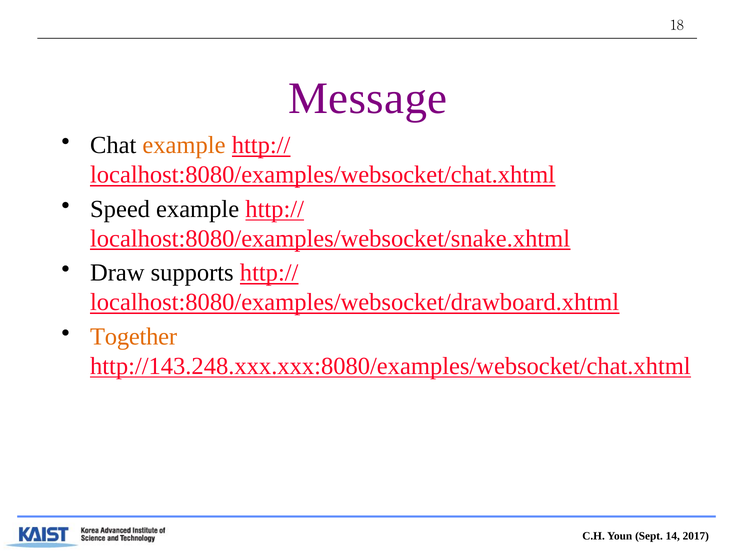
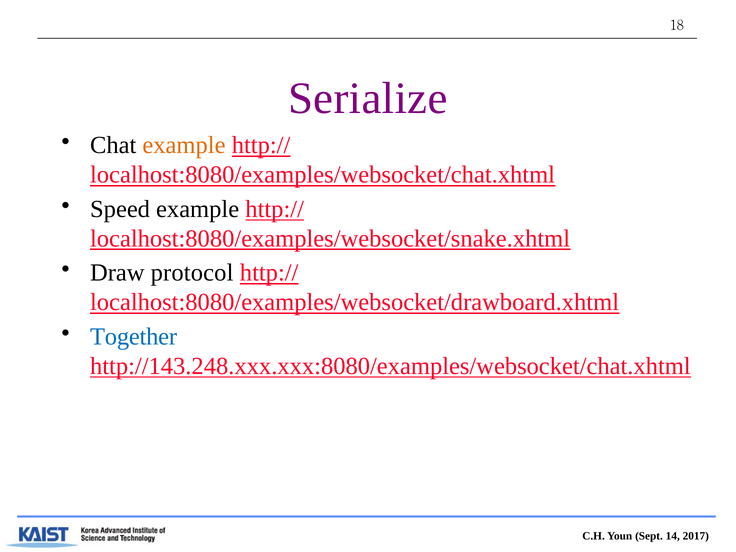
Message: Message -> Serialize
supports: supports -> protocol
Together colour: orange -> blue
